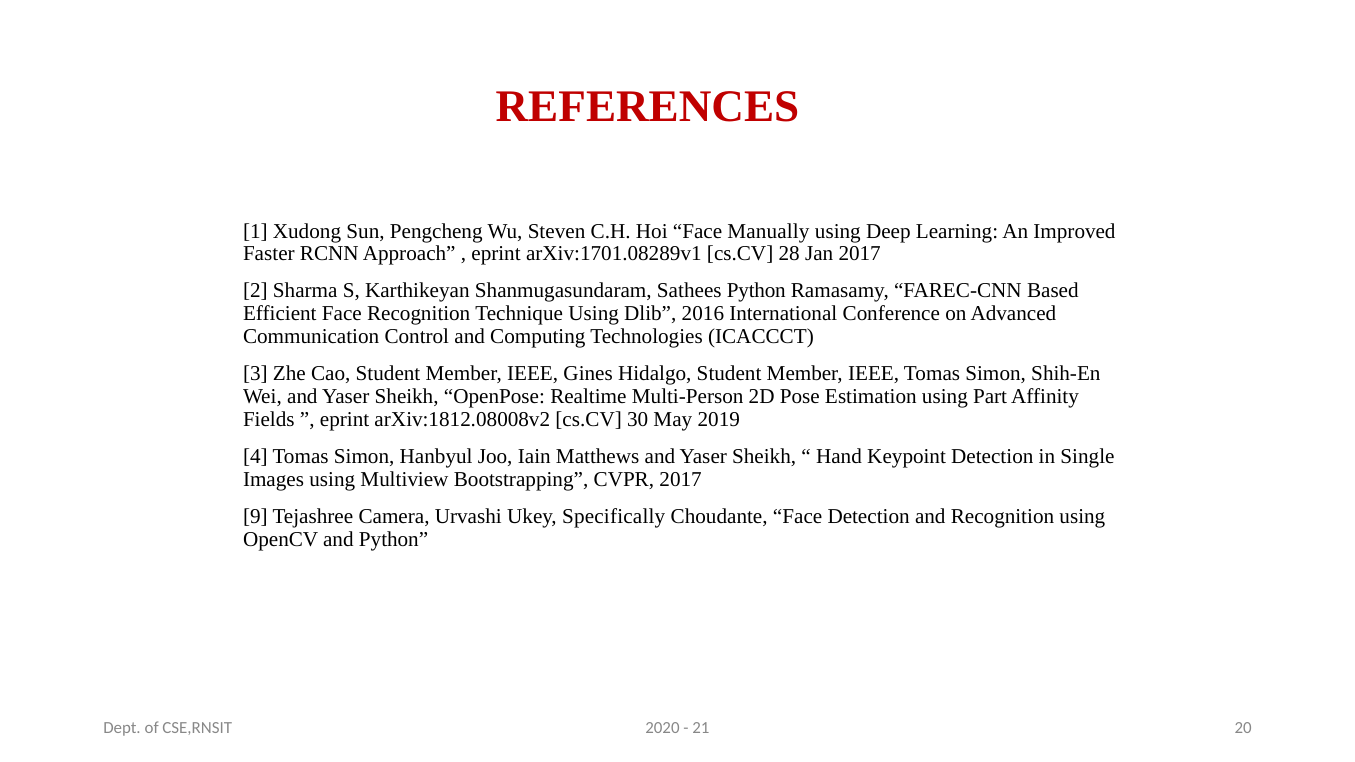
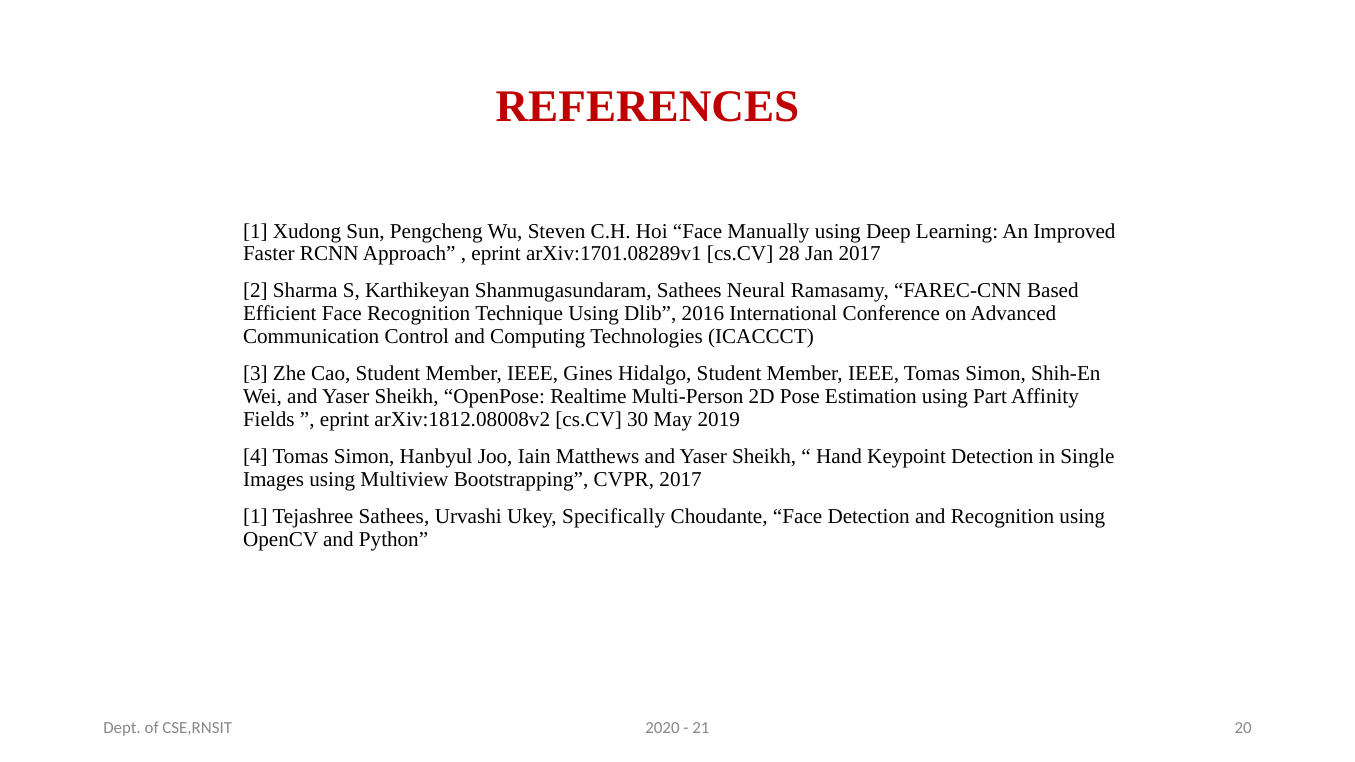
Sathees Python: Python -> Neural
9 at (255, 516): 9 -> 1
Tejashree Camera: Camera -> Sathees
